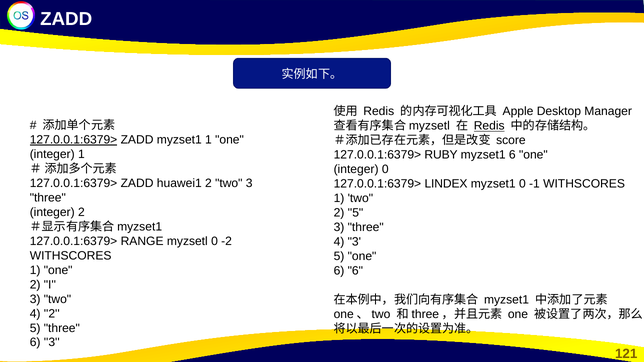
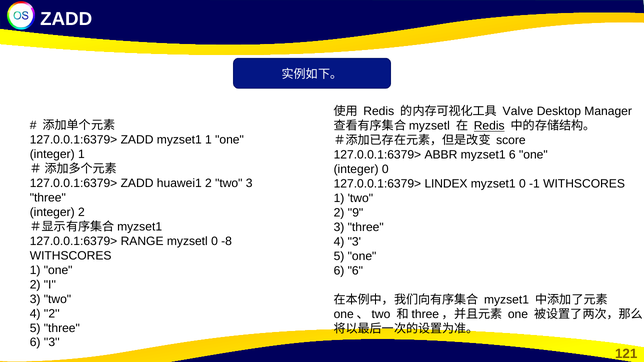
Apple: Apple -> Valve
127.0.0.1:6379> at (74, 140) underline: present -> none
RUBY: RUBY -> ABBR
5 at (355, 213): 5 -> 9
-2: -2 -> -8
